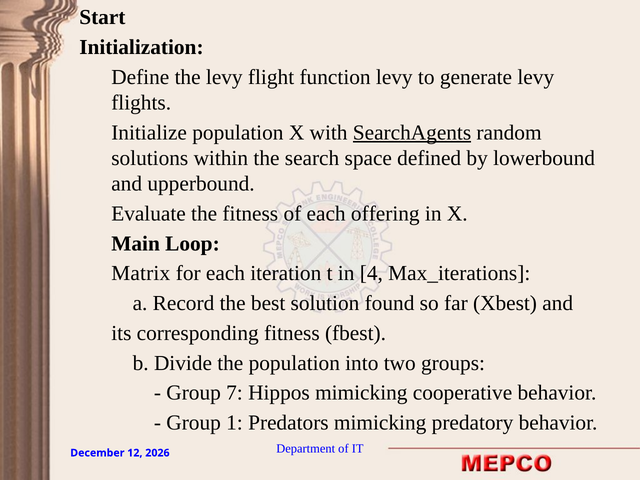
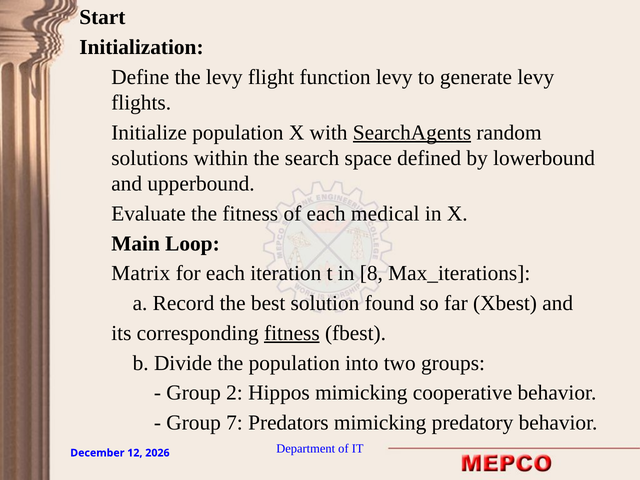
offering: offering -> medical
4: 4 -> 8
fitness at (292, 333) underline: none -> present
7: 7 -> 2
1: 1 -> 7
